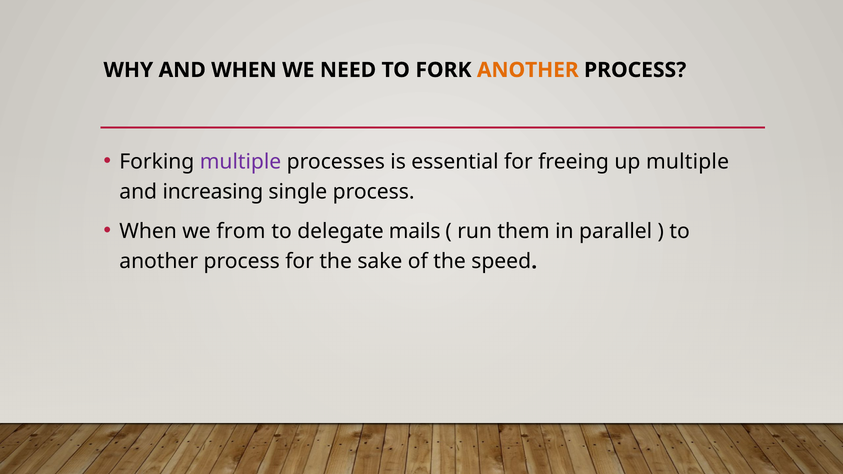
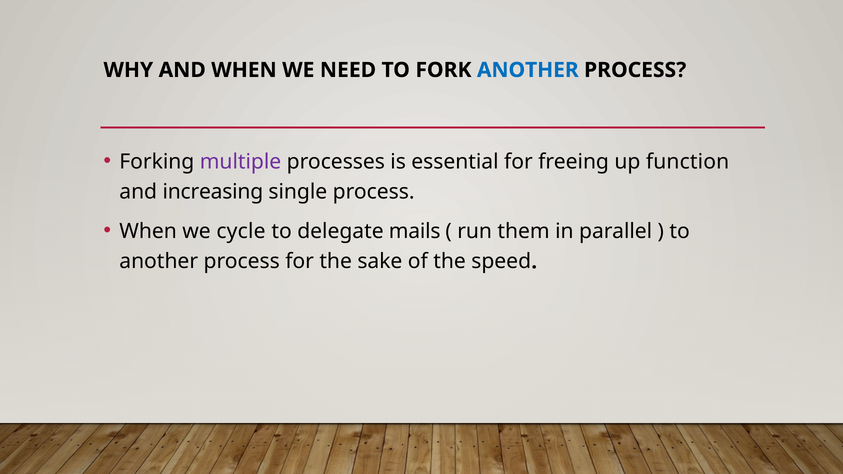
ANOTHER at (528, 70) colour: orange -> blue
up multiple: multiple -> function
from: from -> cycle
